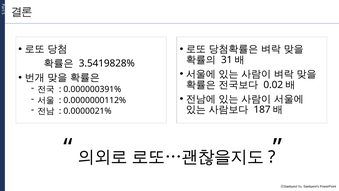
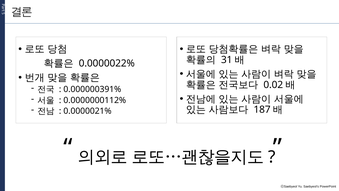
3.5419828%: 3.5419828% -> 0.0000022%
